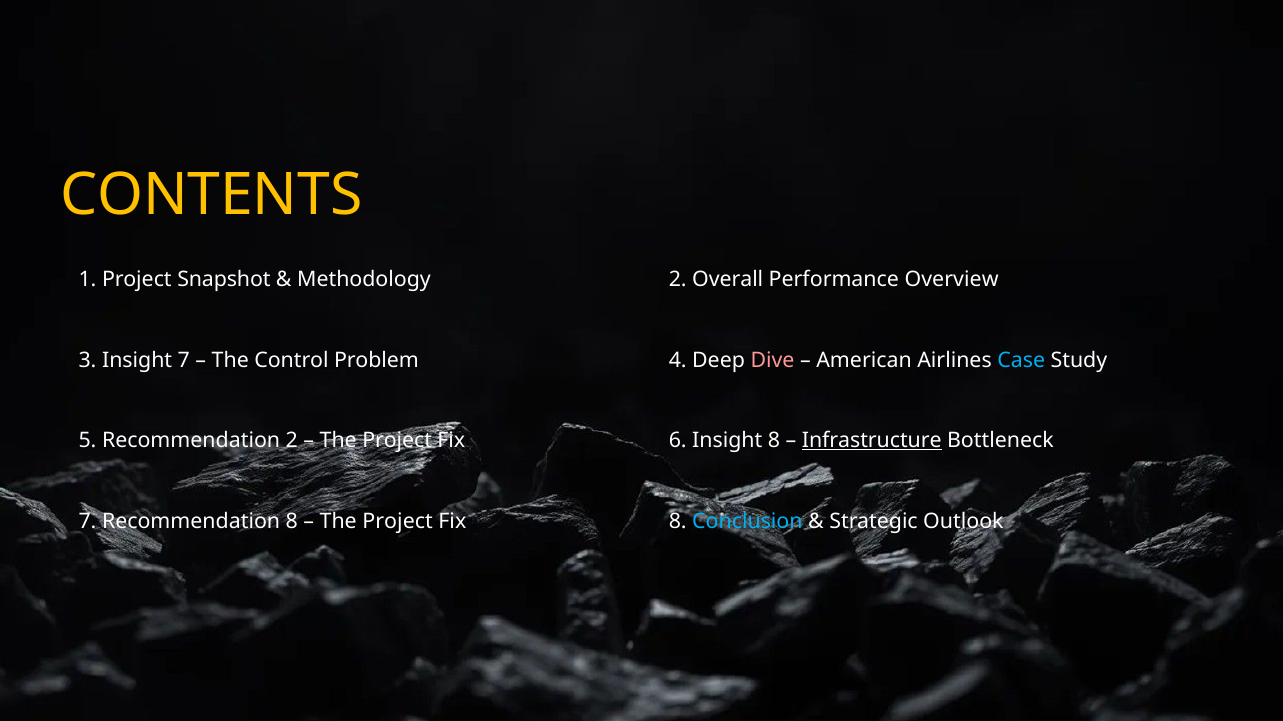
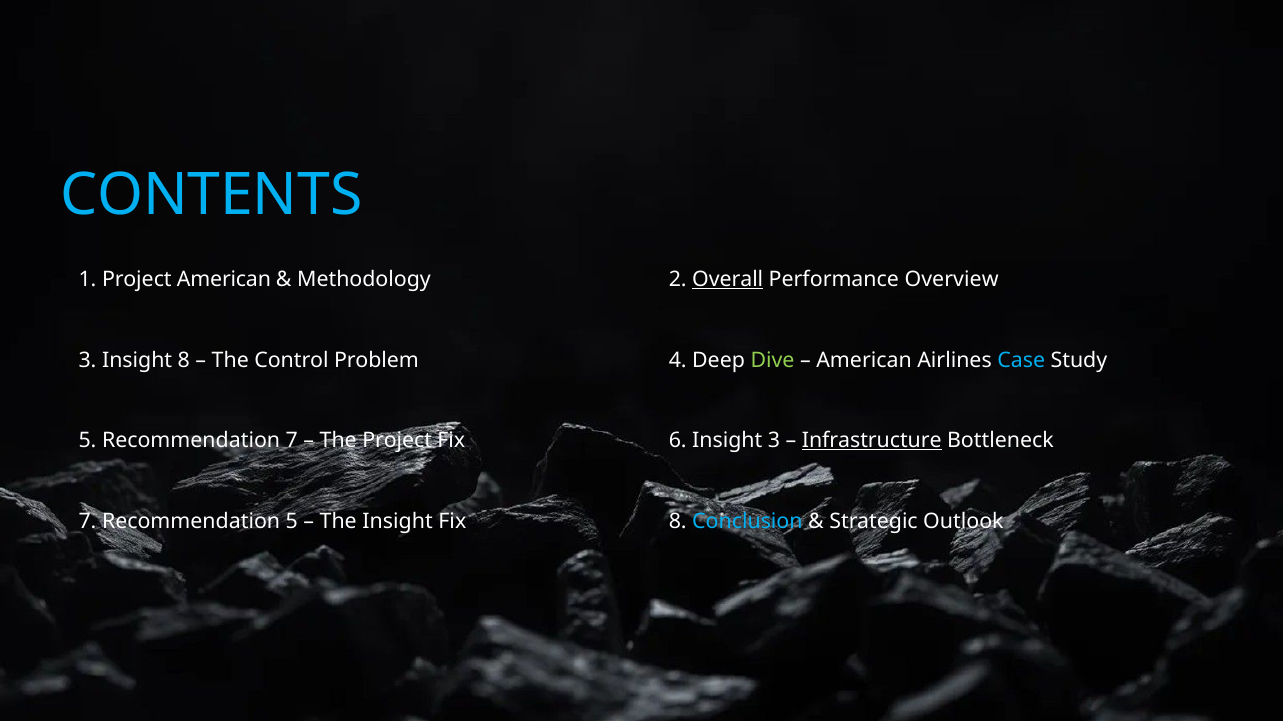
CONTENTS colour: yellow -> light blue
Project Snapshot: Snapshot -> American
Overall underline: none -> present
Insight 7: 7 -> 8
Dive colour: pink -> light green
Recommendation 2: 2 -> 7
Insight 8: 8 -> 3
Recommendation 8: 8 -> 5
Project at (398, 522): Project -> Insight
